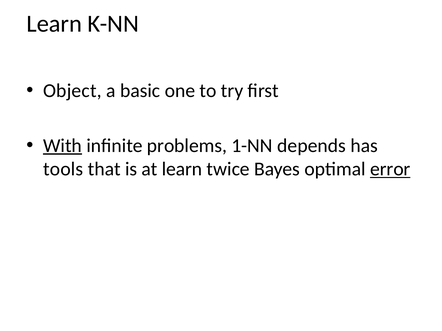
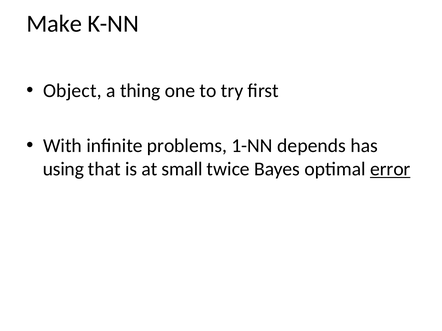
Learn at (54, 24): Learn -> Make
basic: basic -> thing
With underline: present -> none
tools: tools -> using
at learn: learn -> small
